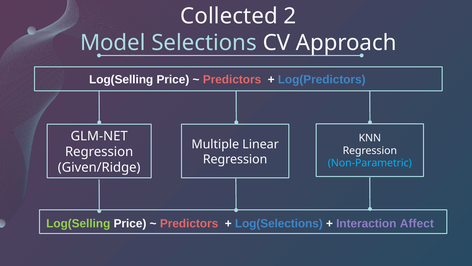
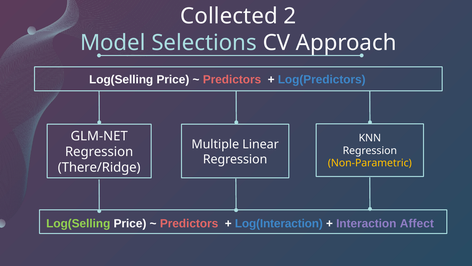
Non-Parametric colour: light blue -> yellow
Given/Ridge: Given/Ridge -> There/Ridge
Log(Selections: Log(Selections -> Log(Interaction
